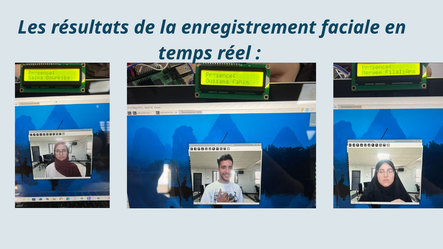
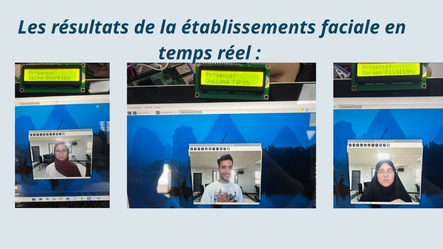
enregistrement: enregistrement -> établissements
